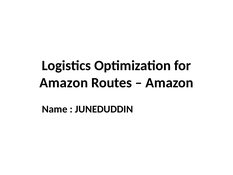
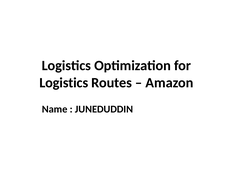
Amazon at (64, 83): Amazon -> Logistics
